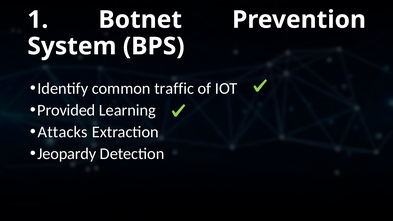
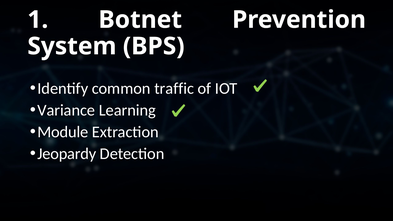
Provided: Provided -> Variance
Attacks: Attacks -> Module
